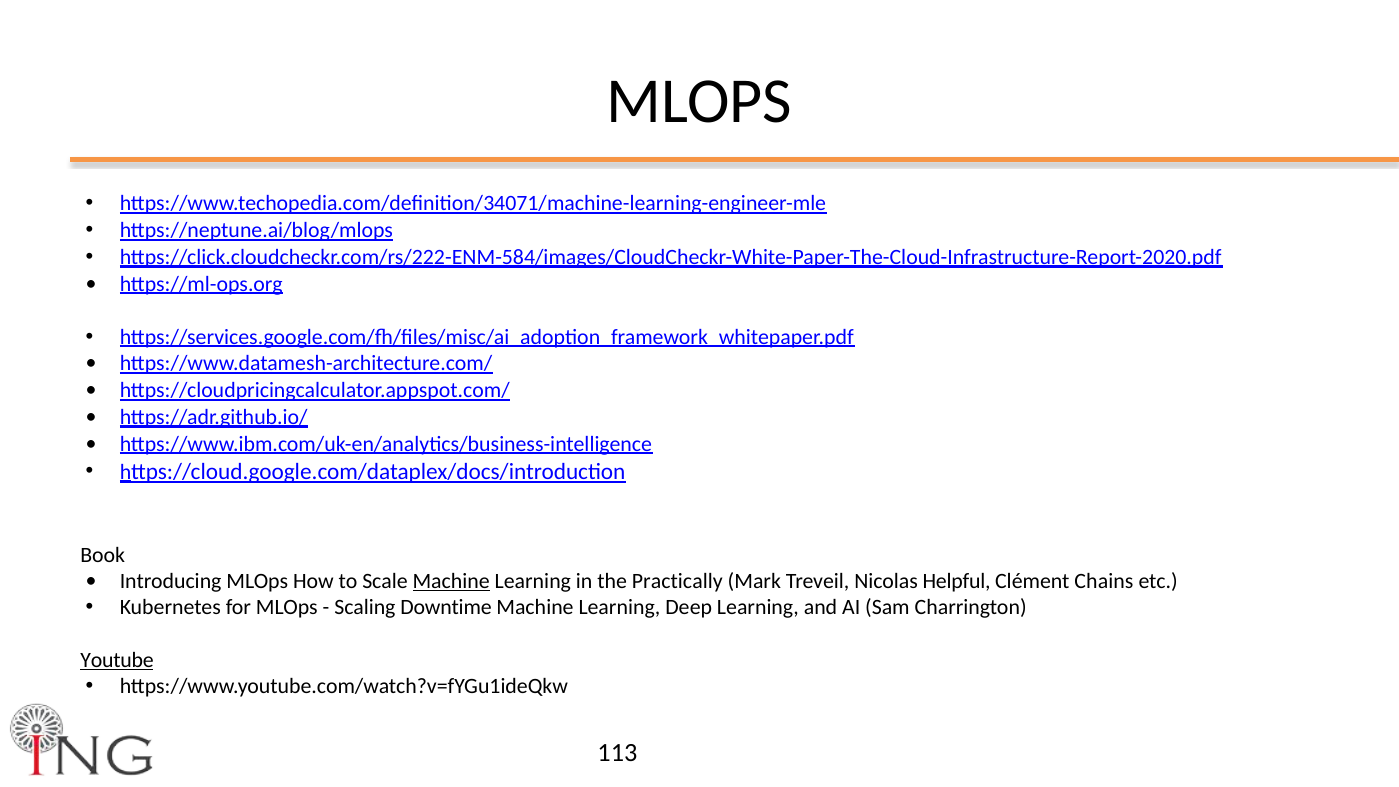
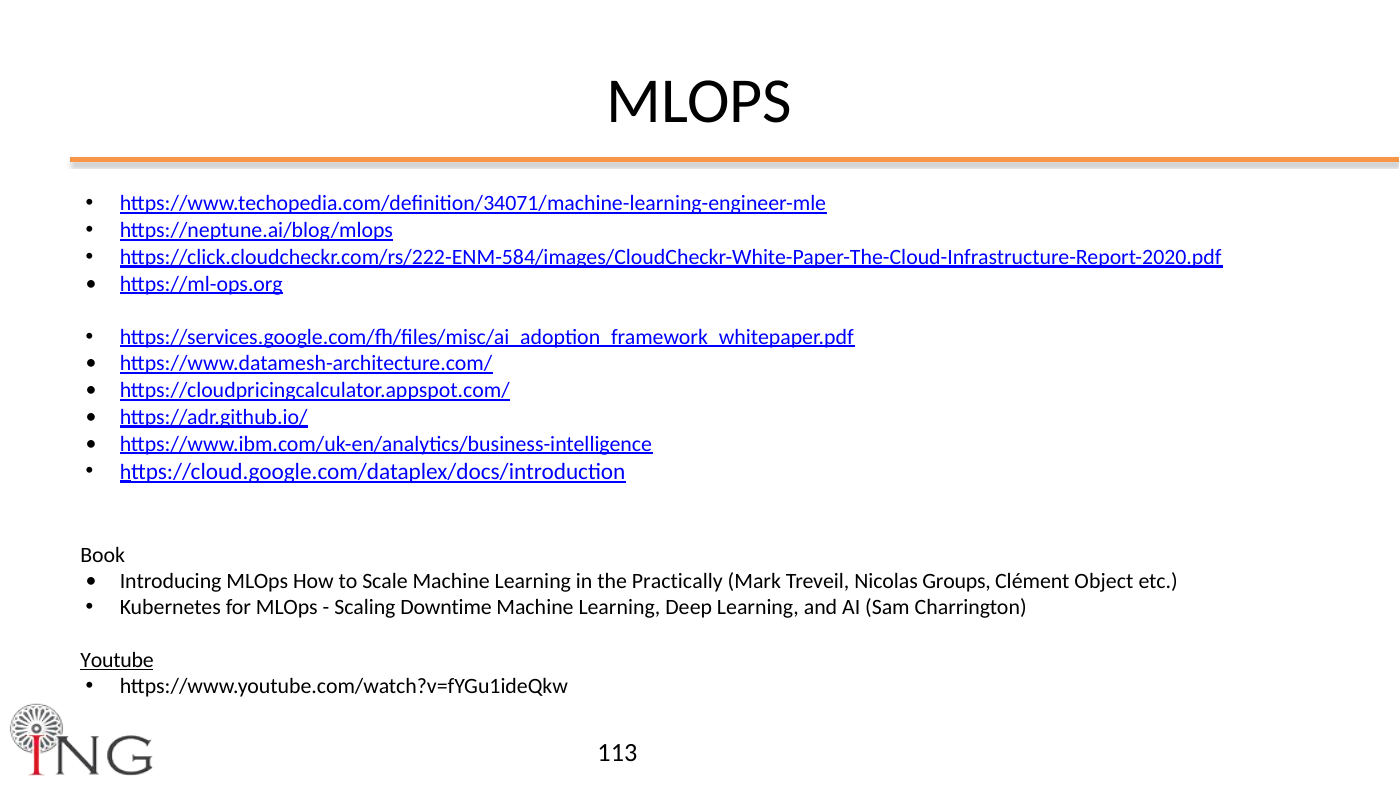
Machine at (451, 581) underline: present -> none
Helpful: Helpful -> Groups
Chains: Chains -> Object
